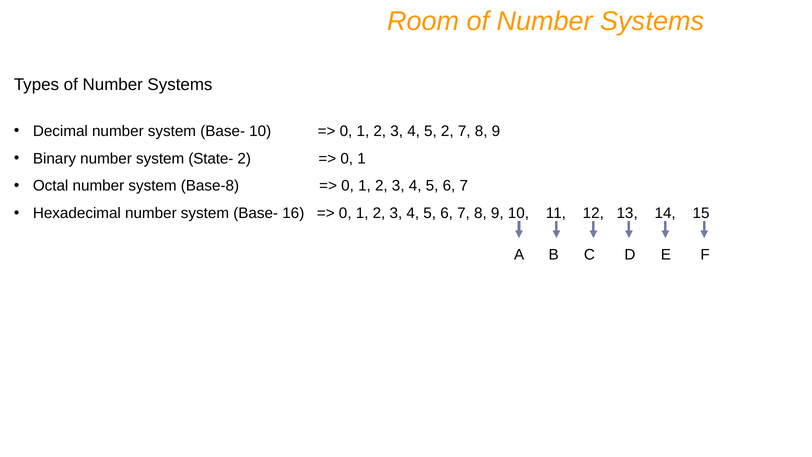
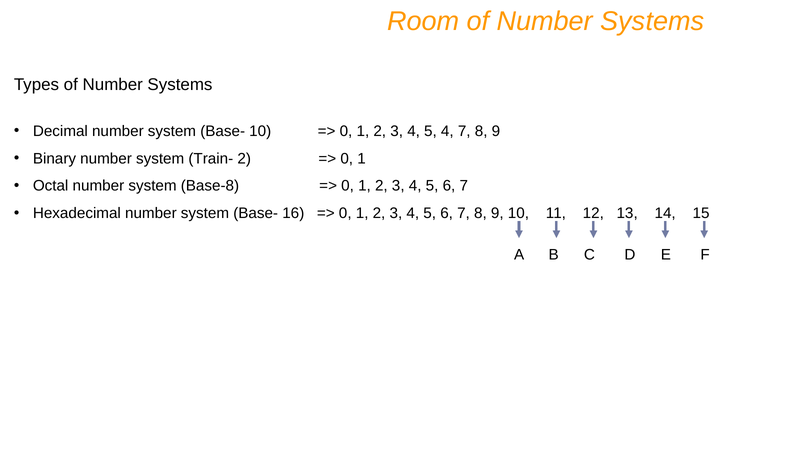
5 2: 2 -> 4
State-: State- -> Train-
